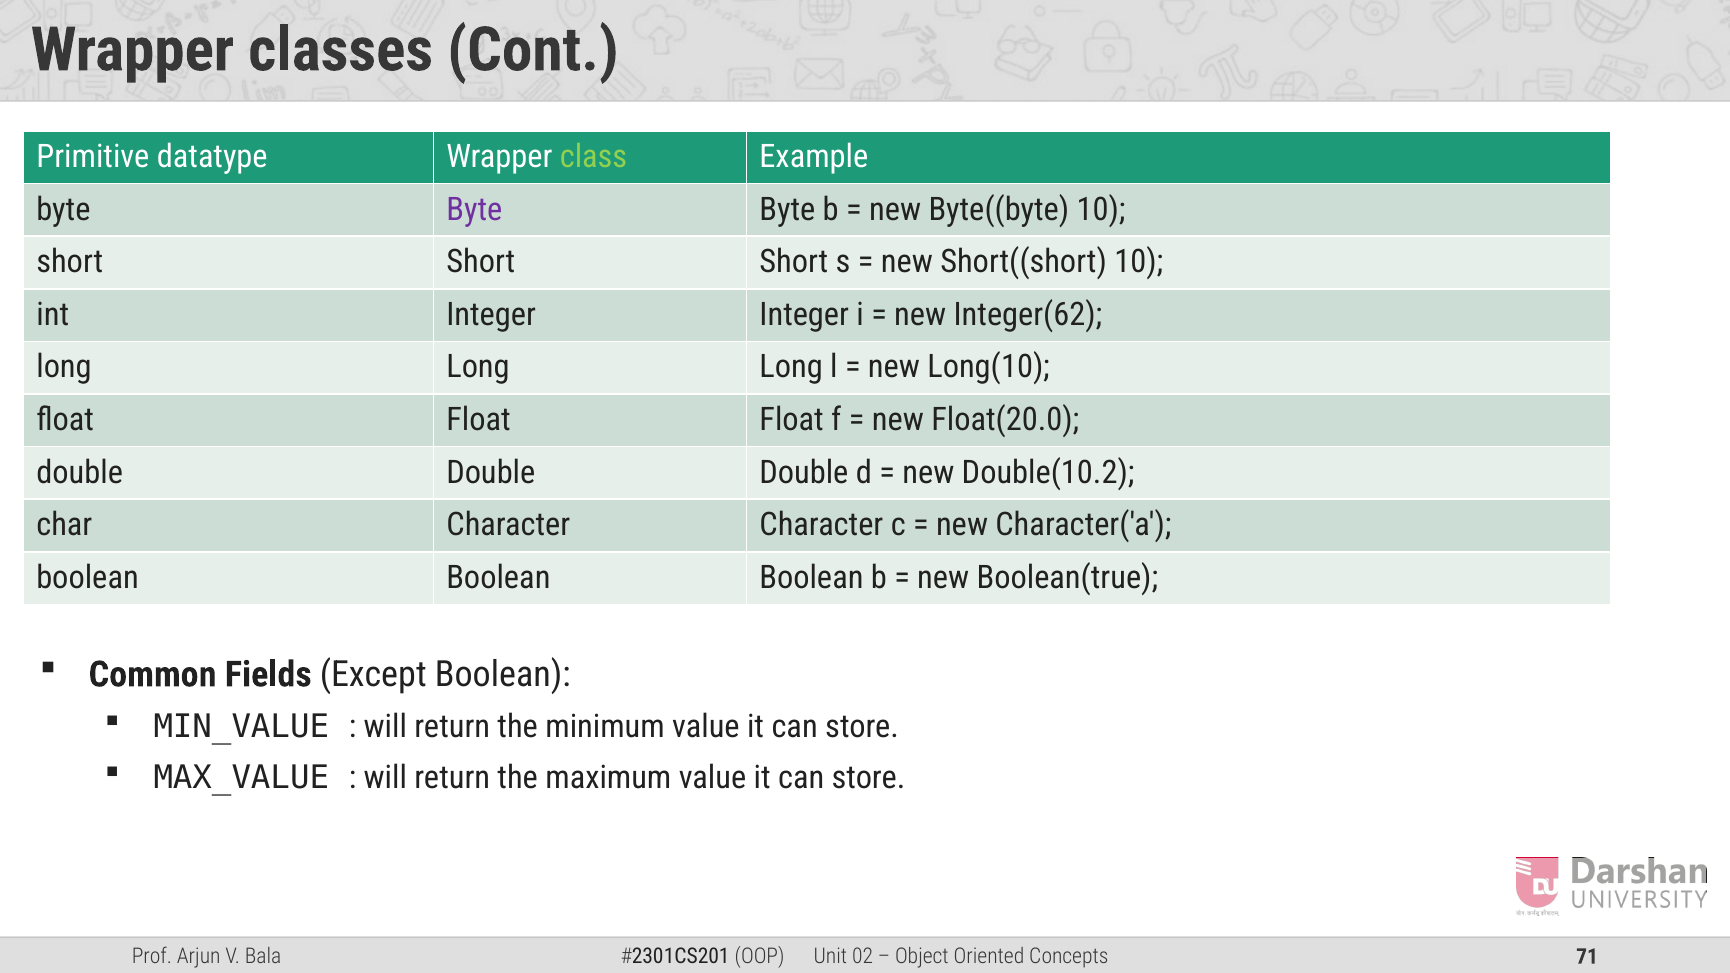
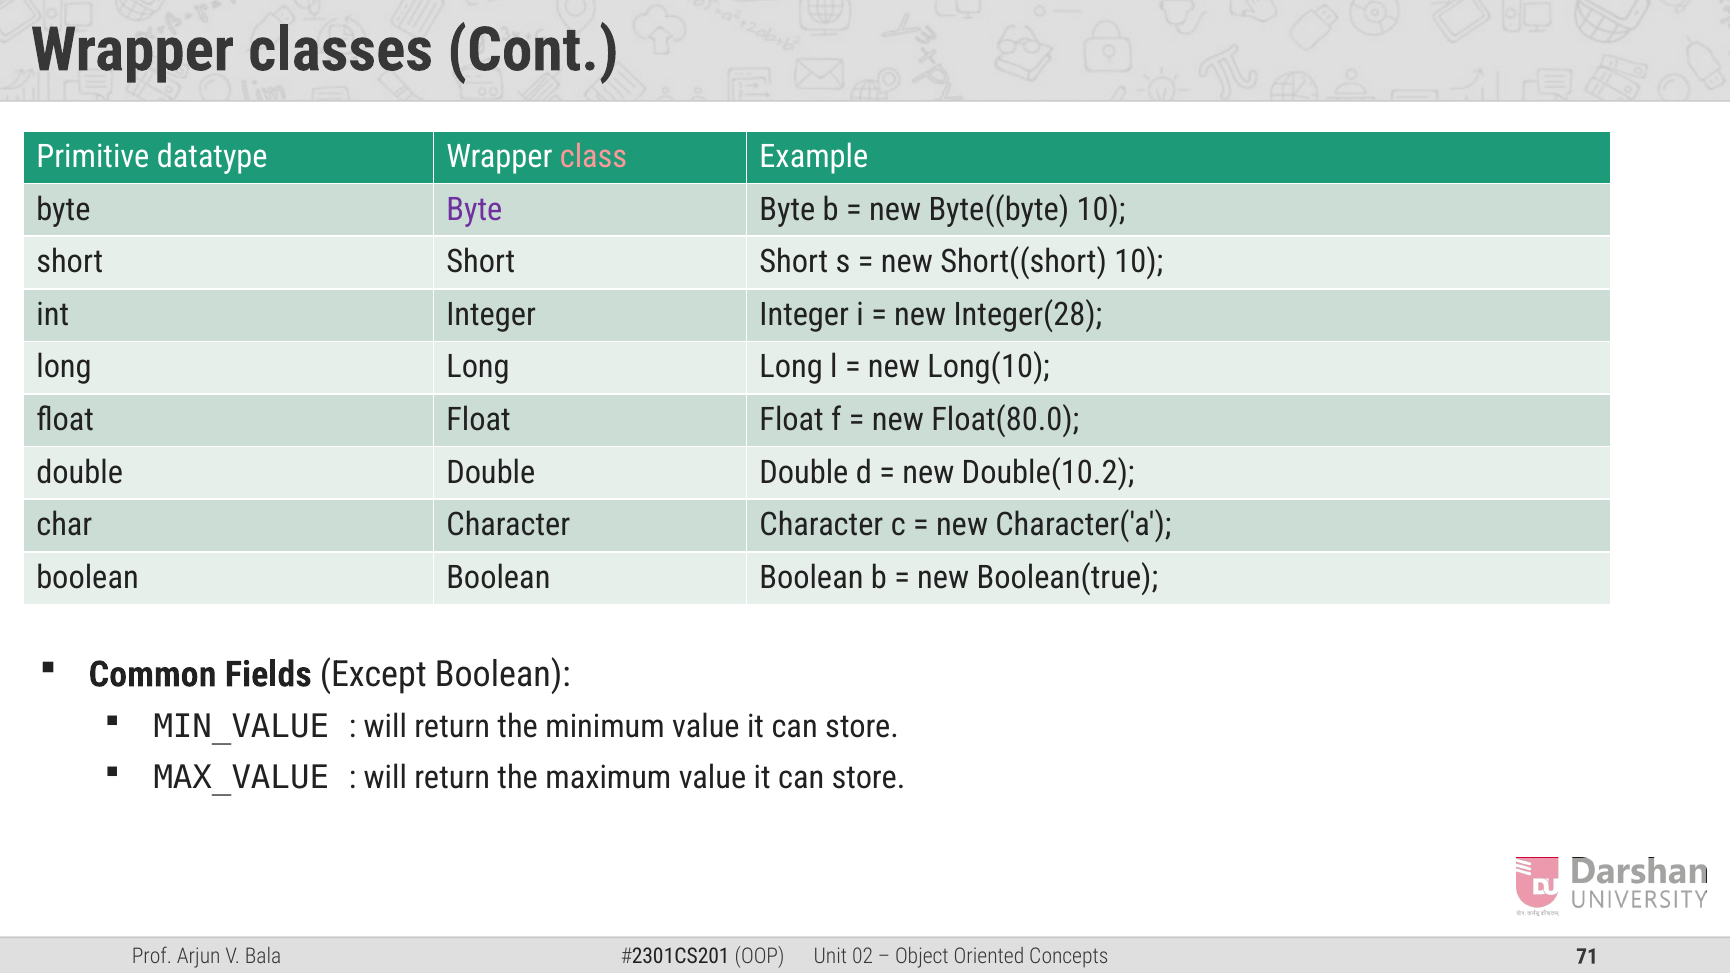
class colour: light green -> pink
Integer(62: Integer(62 -> Integer(28
Float(20.0: Float(20.0 -> Float(80.0
